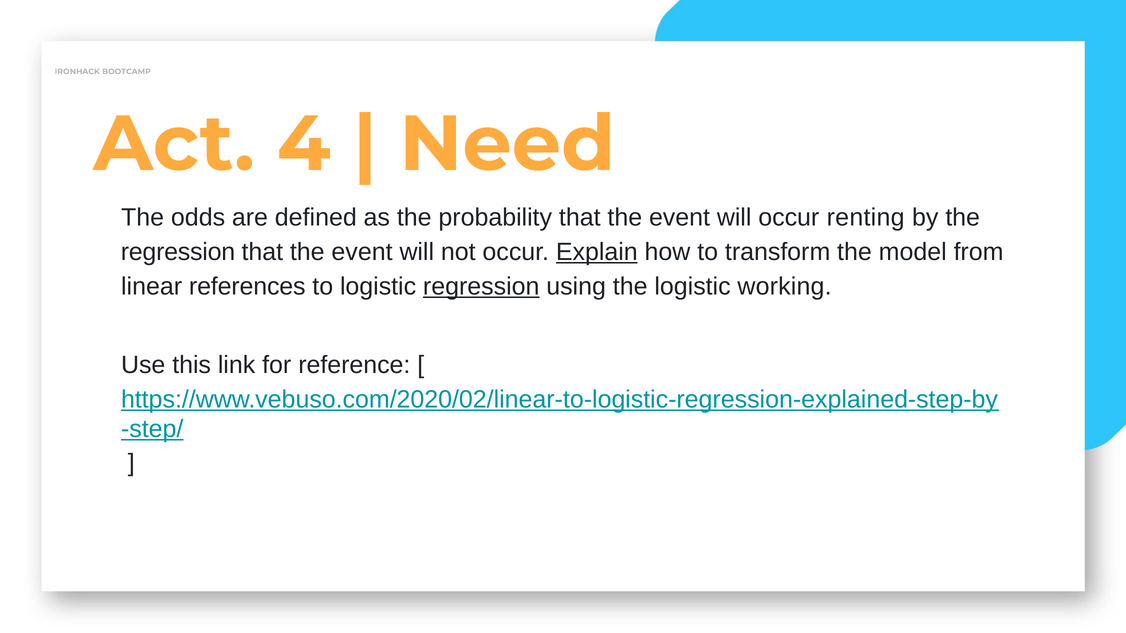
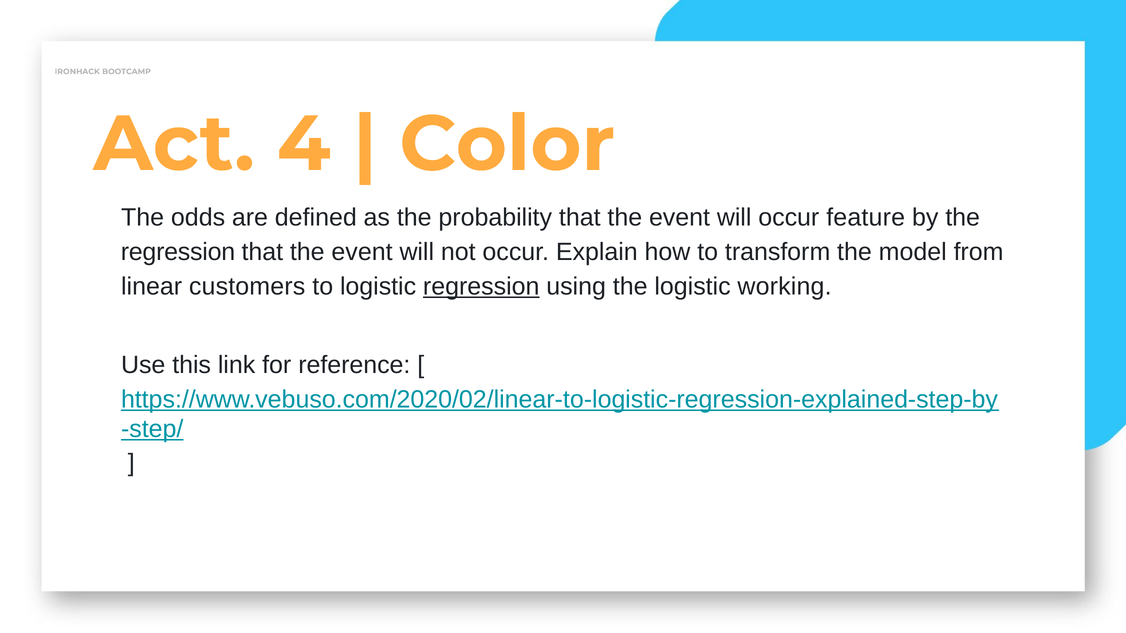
Need: Need -> Color
renting: renting -> feature
Explain underline: present -> none
references: references -> customers
